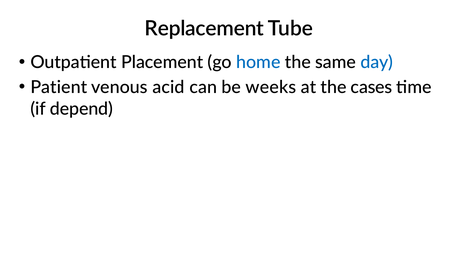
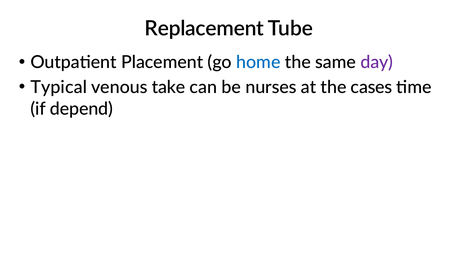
day colour: blue -> purple
Patient: Patient -> Typical
acid: acid -> take
weeks: weeks -> nurses
